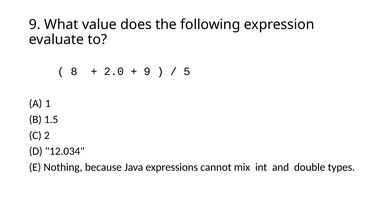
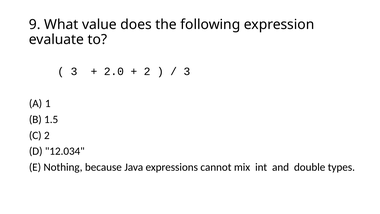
8 at (74, 71): 8 -> 3
9 at (147, 71): 9 -> 2
5 at (187, 71): 5 -> 3
